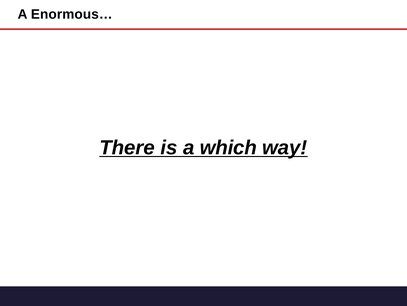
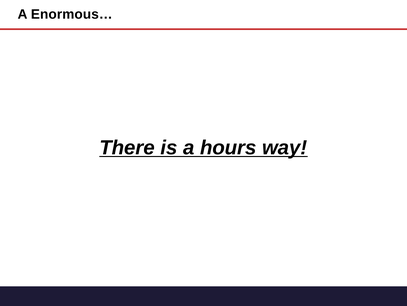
which: which -> hours
